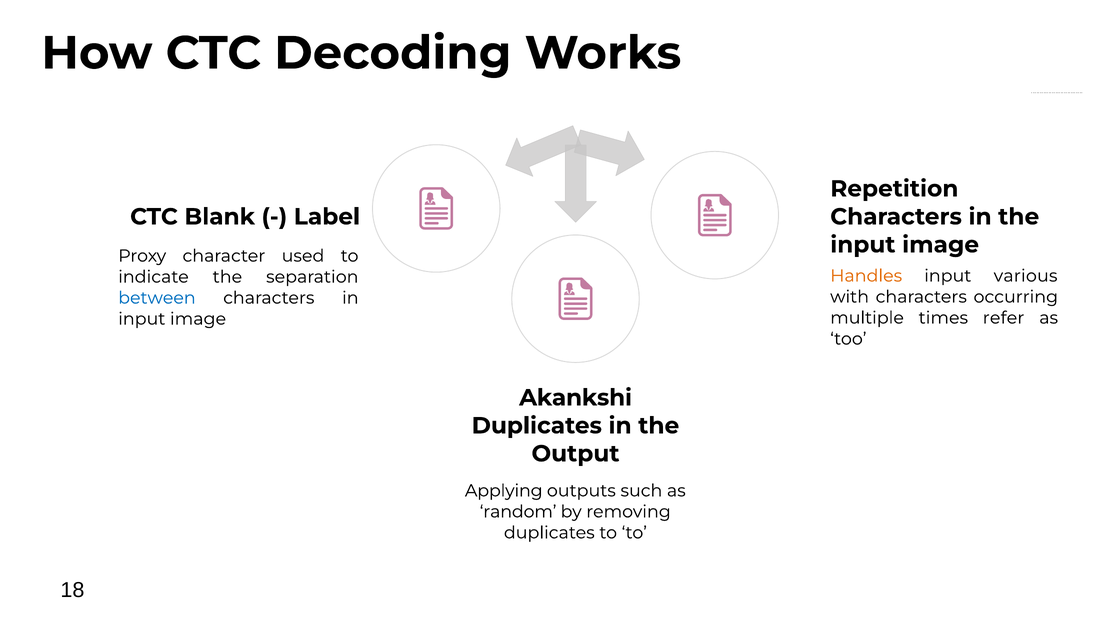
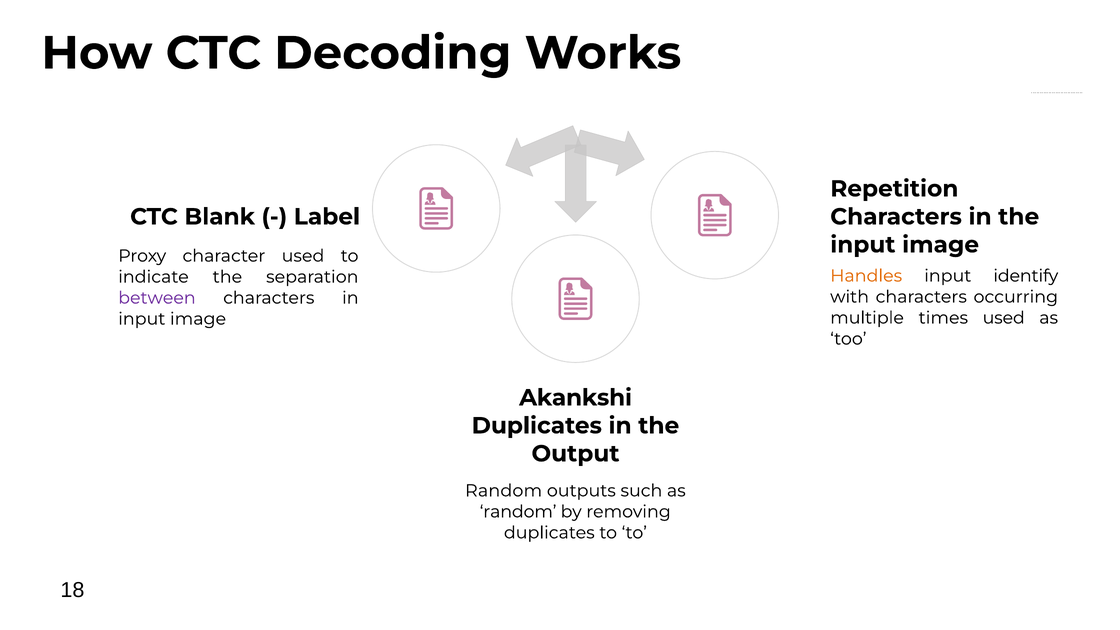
various: various -> identify
between colour: blue -> purple
times refer: refer -> used
Applying at (504, 491): Applying -> Random
